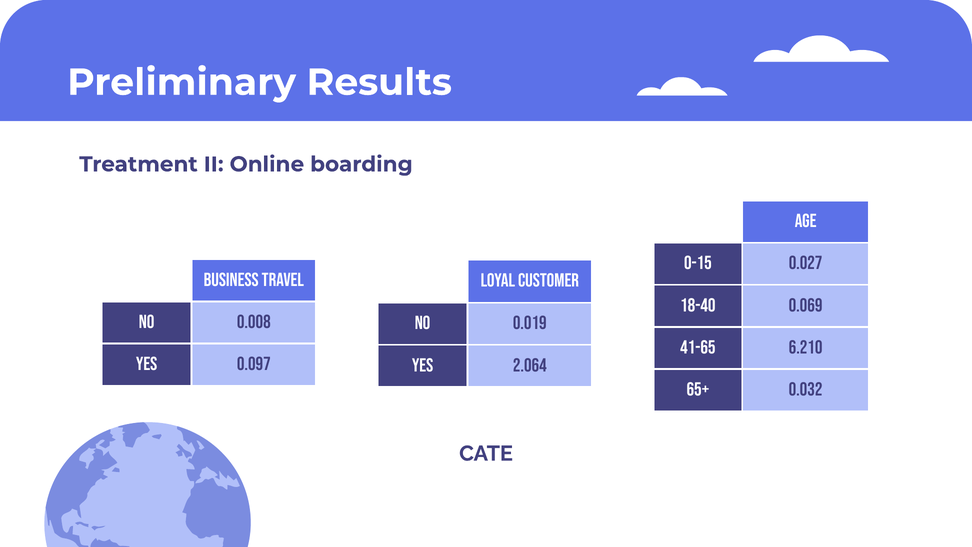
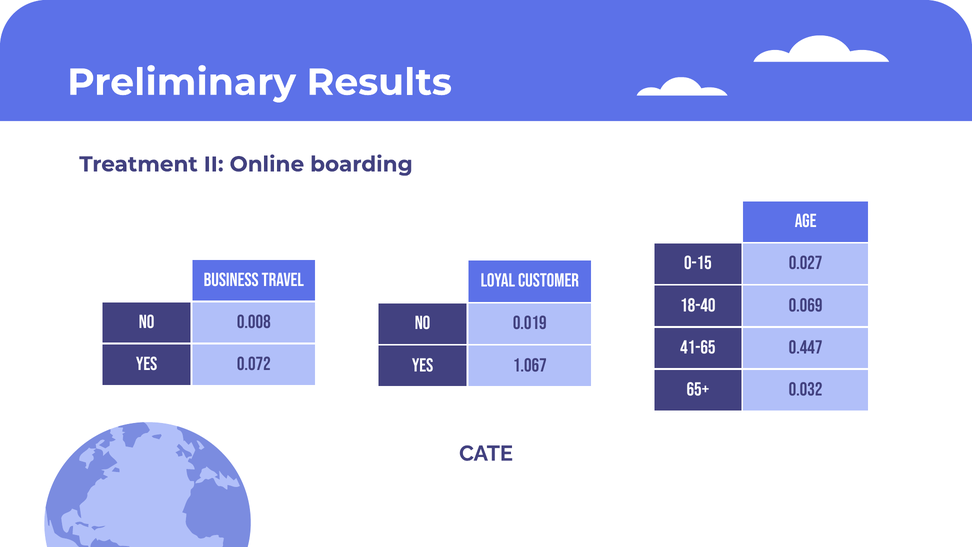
6.210: 6.210 -> 0.447
0.097: 0.097 -> 0.072
2.064: 2.064 -> 1.067
